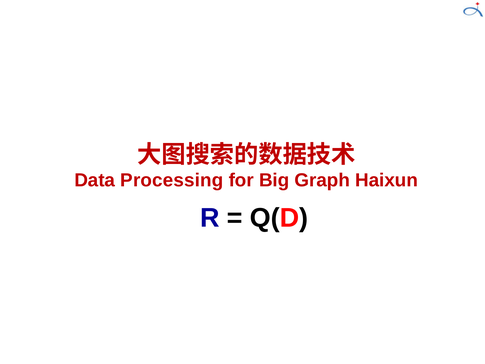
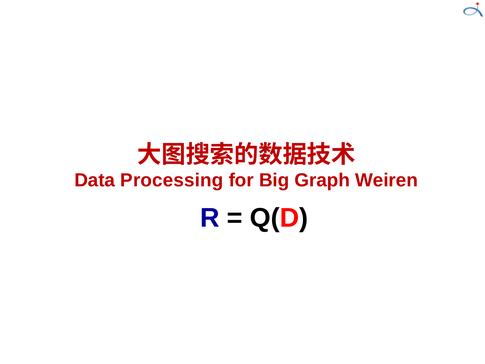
Haixun: Haixun -> Weiren
